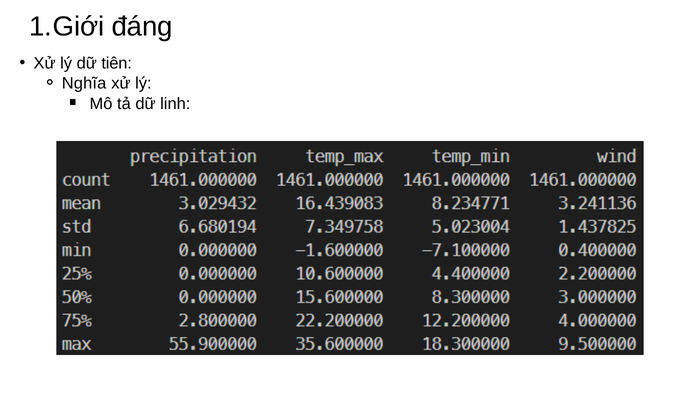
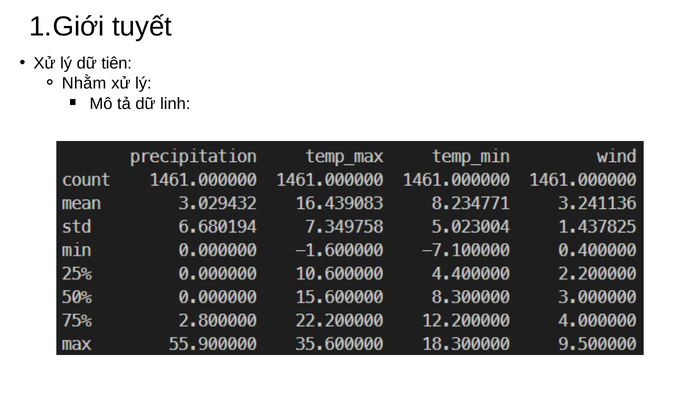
đáng: đáng -> tuyết
Nghĩa: Nghĩa -> Nhằm
